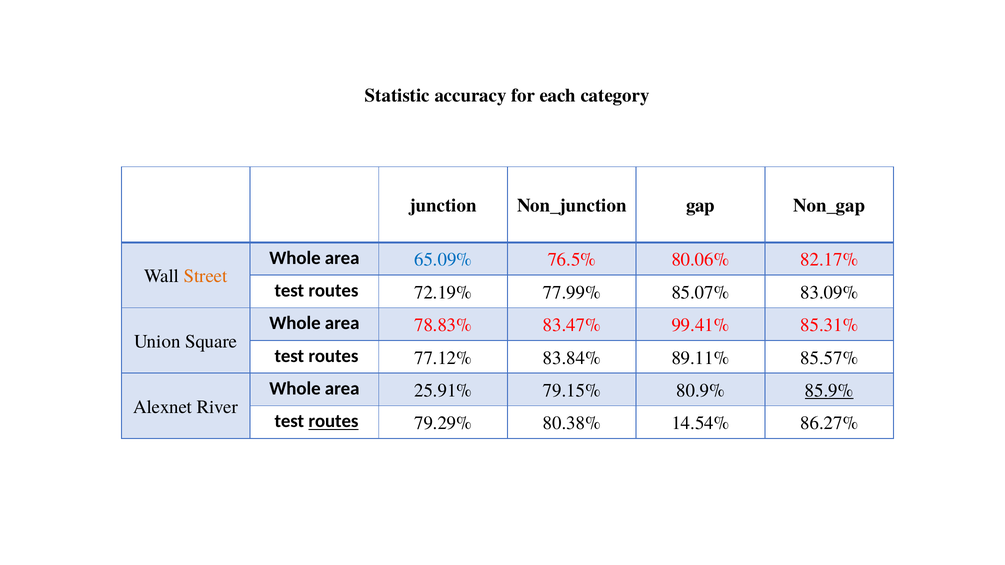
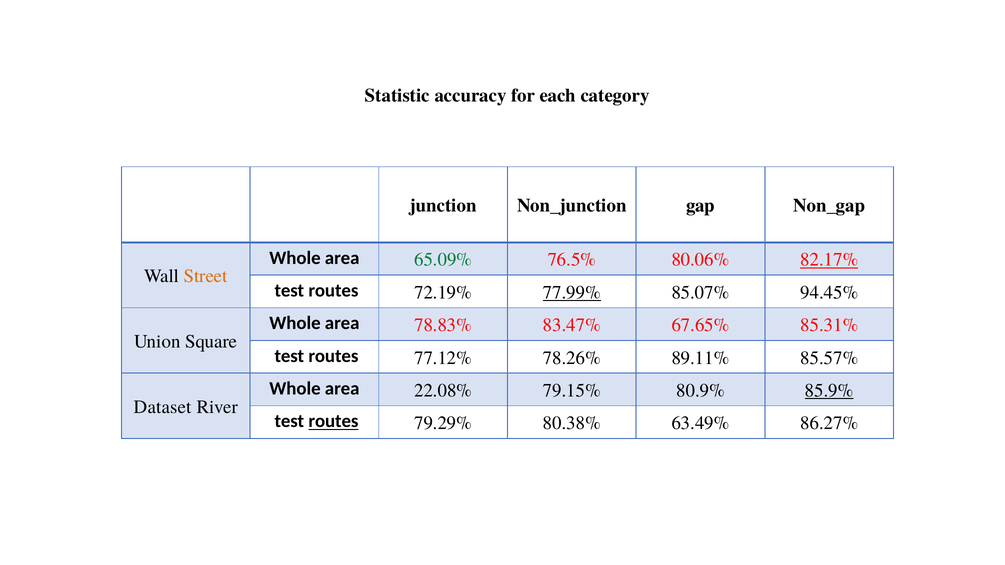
65.09% colour: blue -> green
82.17% underline: none -> present
77.99% underline: none -> present
83.09%: 83.09% -> 94.45%
99.41%: 99.41% -> 67.65%
83.84%: 83.84% -> 78.26%
25.91%: 25.91% -> 22.08%
Alexnet: Alexnet -> Dataset
14.54%: 14.54% -> 63.49%
